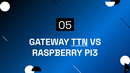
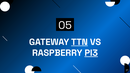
PI3 underline: none -> present
